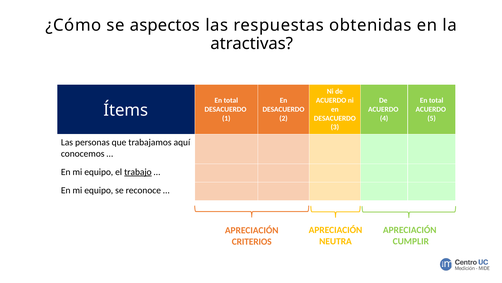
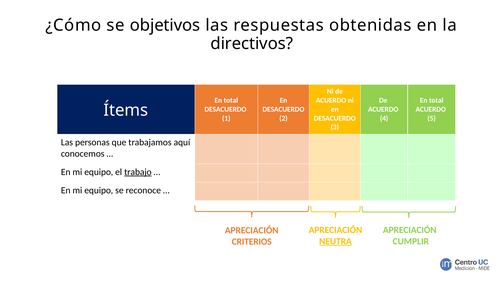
aspectos: aspectos -> objetivos
atractivas: atractivas -> directivos
NEUTRA underline: none -> present
